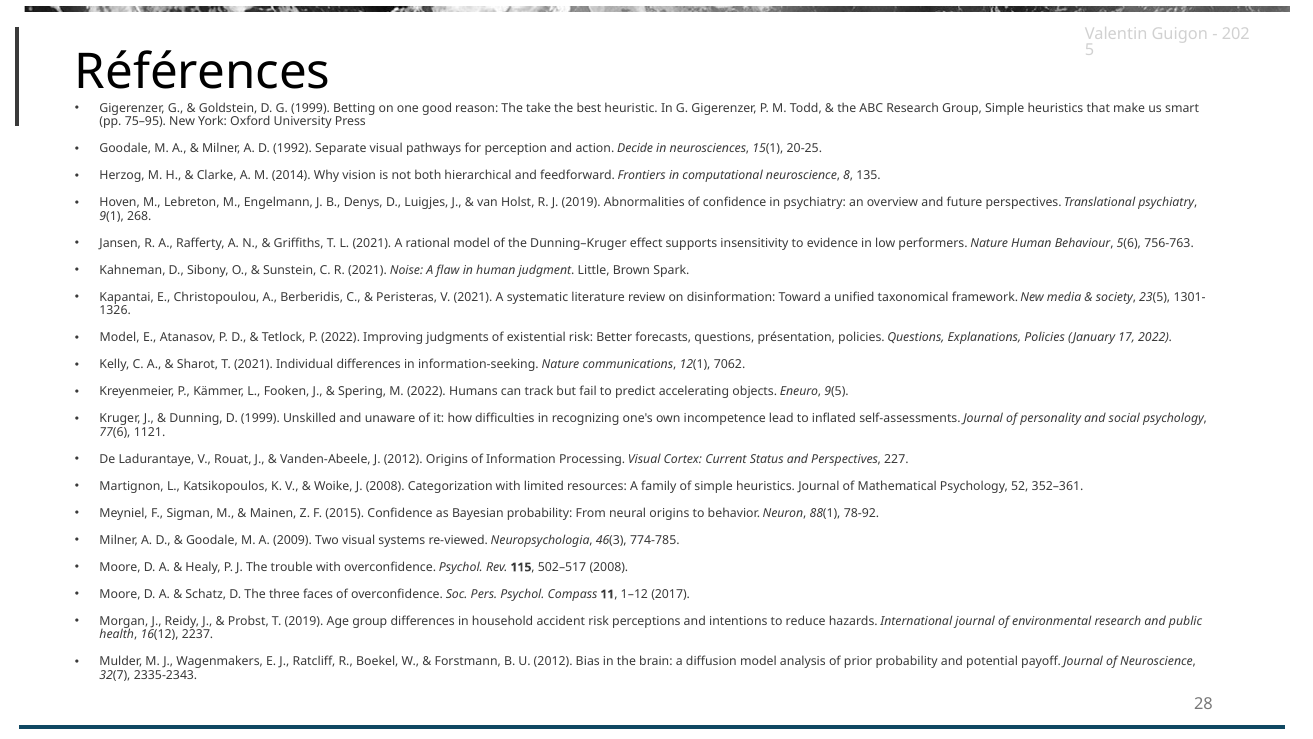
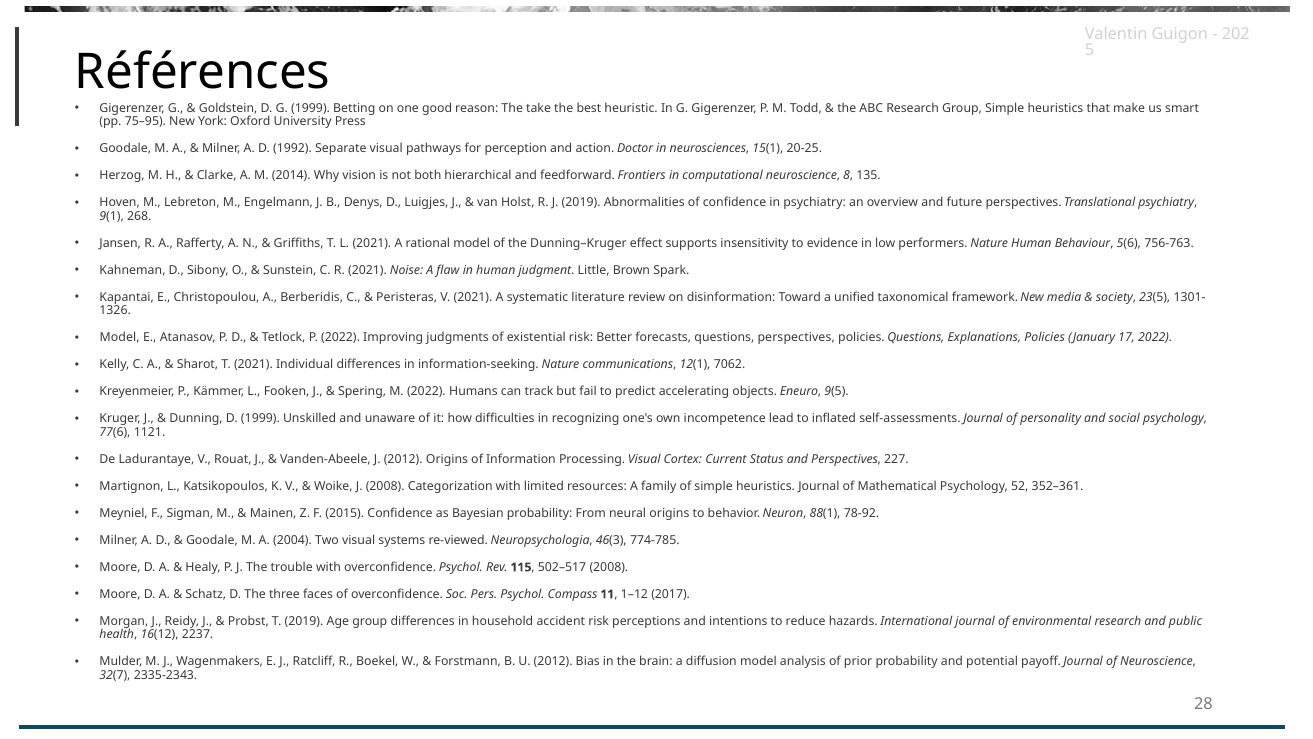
Decide: Decide -> Doctor
questions présentation: présentation -> perspectives
2009: 2009 -> 2004
